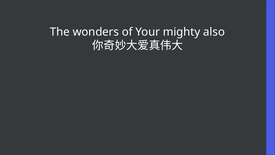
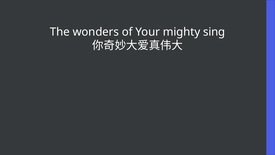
also: also -> sing
